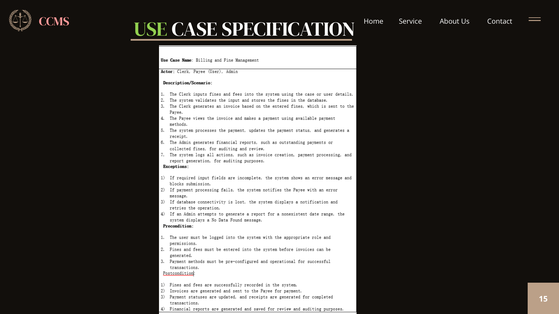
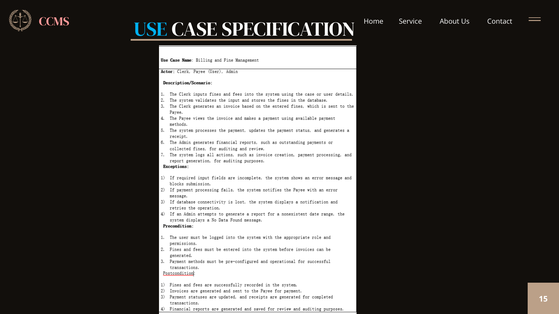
USE colour: light green -> light blue
